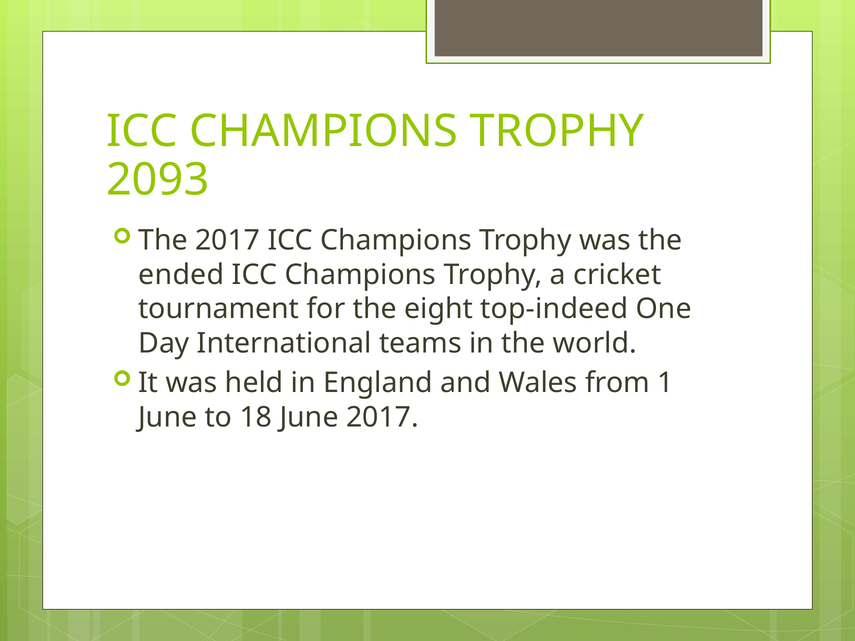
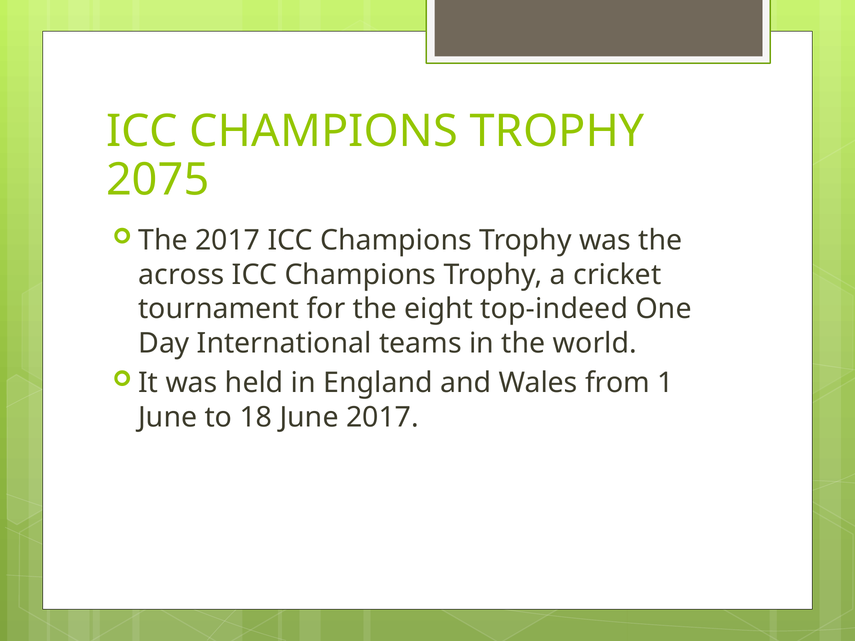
2093: 2093 -> 2075
ended: ended -> across
